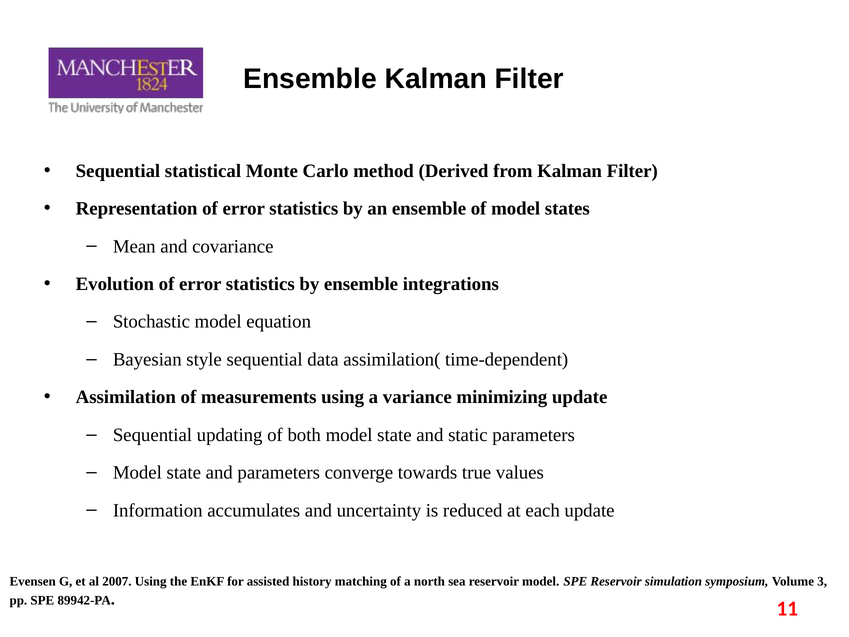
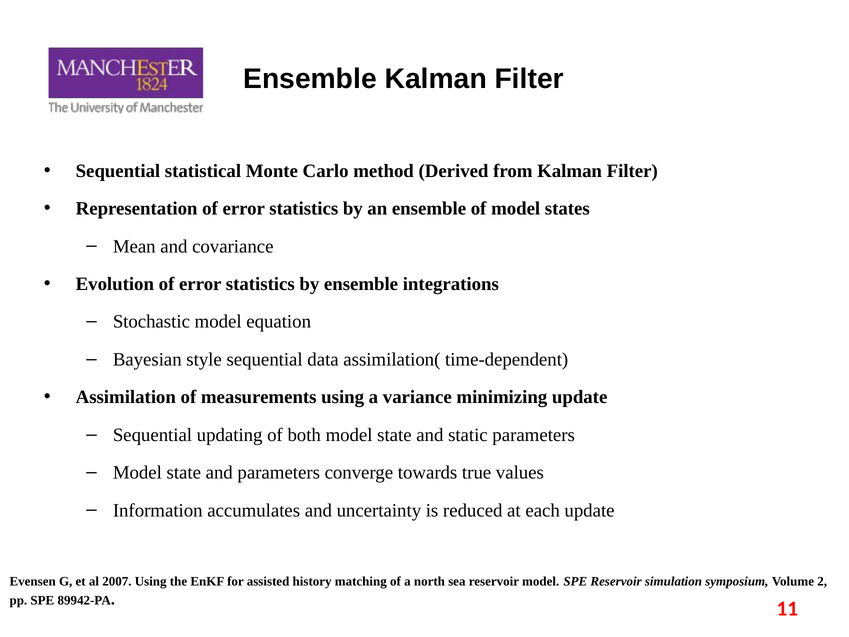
3: 3 -> 2
